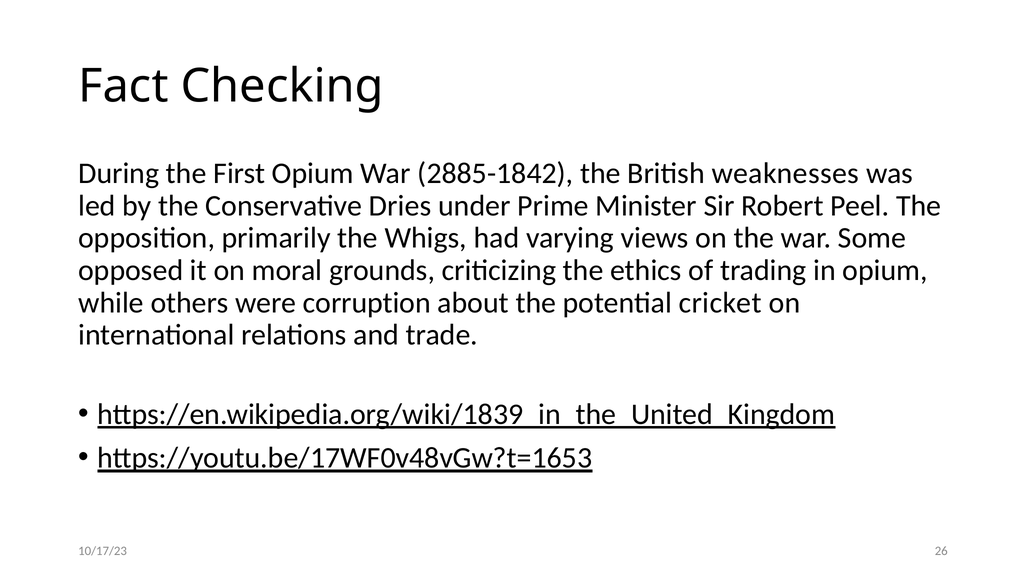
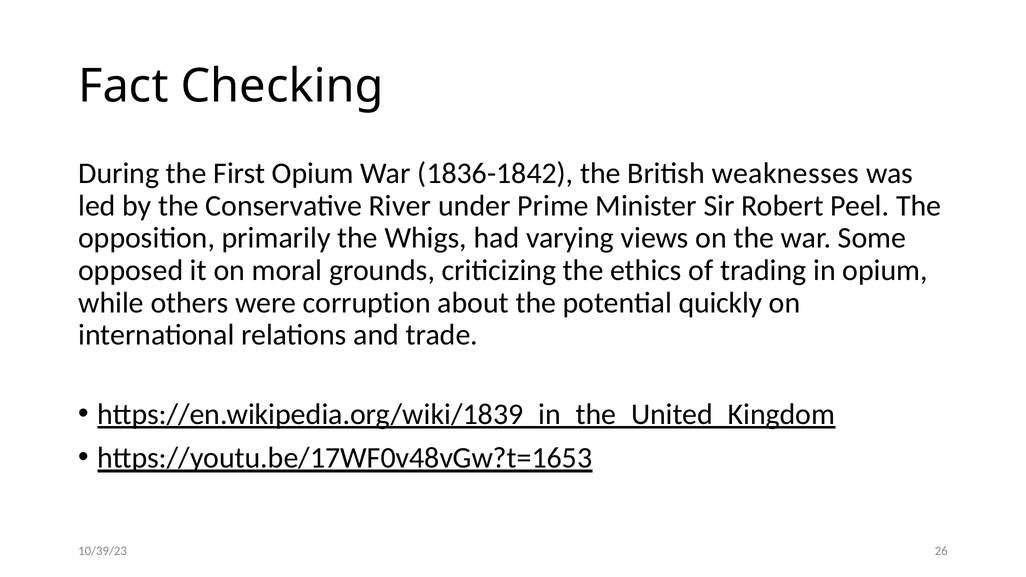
2885-1842: 2885-1842 -> 1836-1842
Dries: Dries -> River
cricket: cricket -> quickly
10/17/23: 10/17/23 -> 10/39/23
